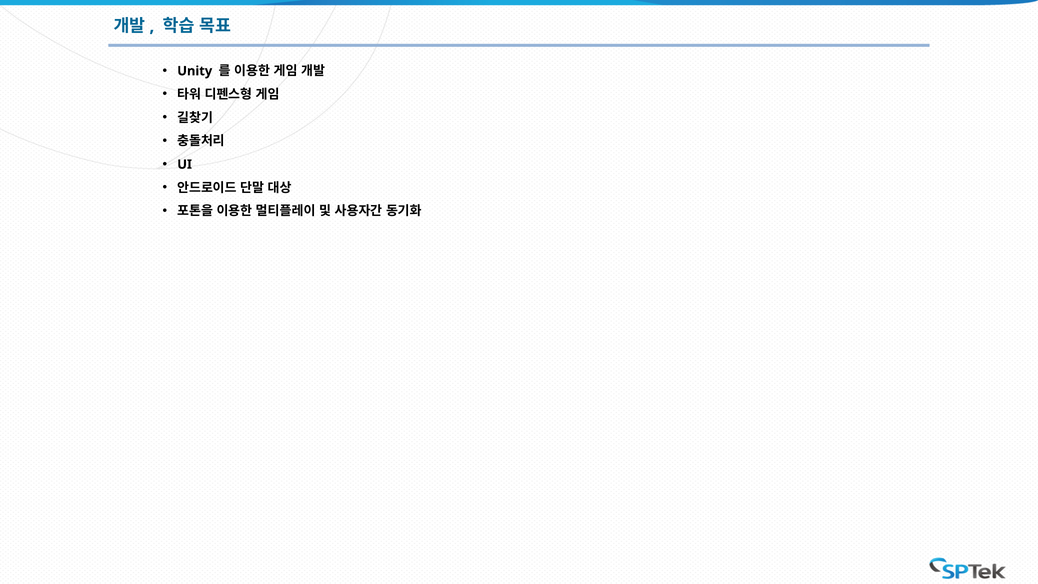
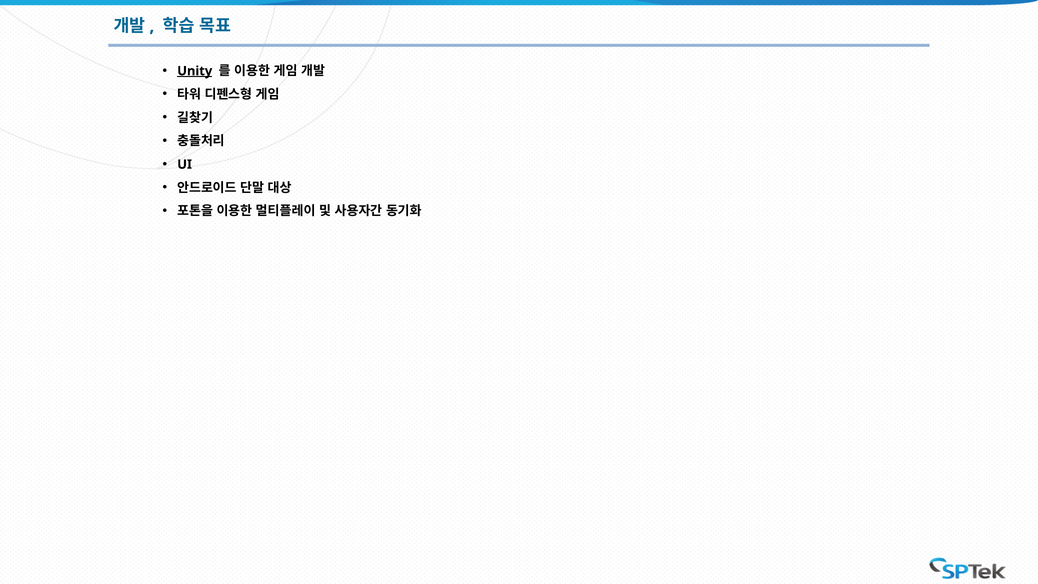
Unity underline: none -> present
